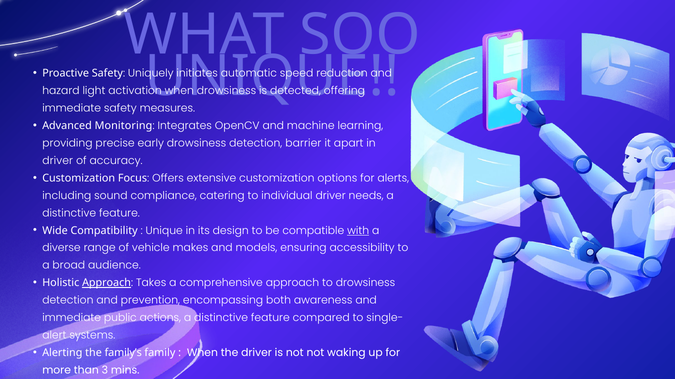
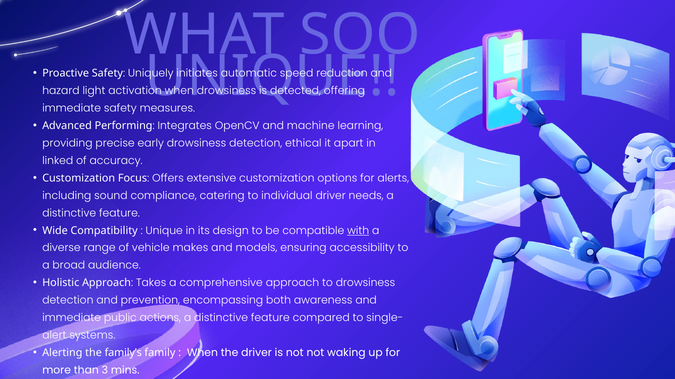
Monitoring: Monitoring -> Performing
barrier: barrier -> ethical
driver at (58, 161): driver -> linked
Approach at (107, 283) underline: present -> none
